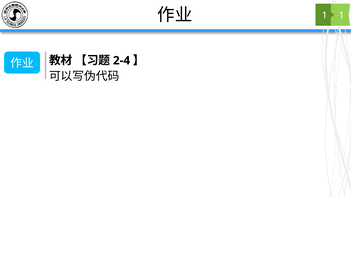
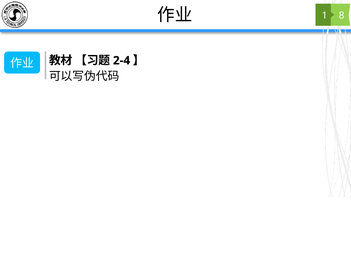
1 at (342, 15): 1 -> 8
